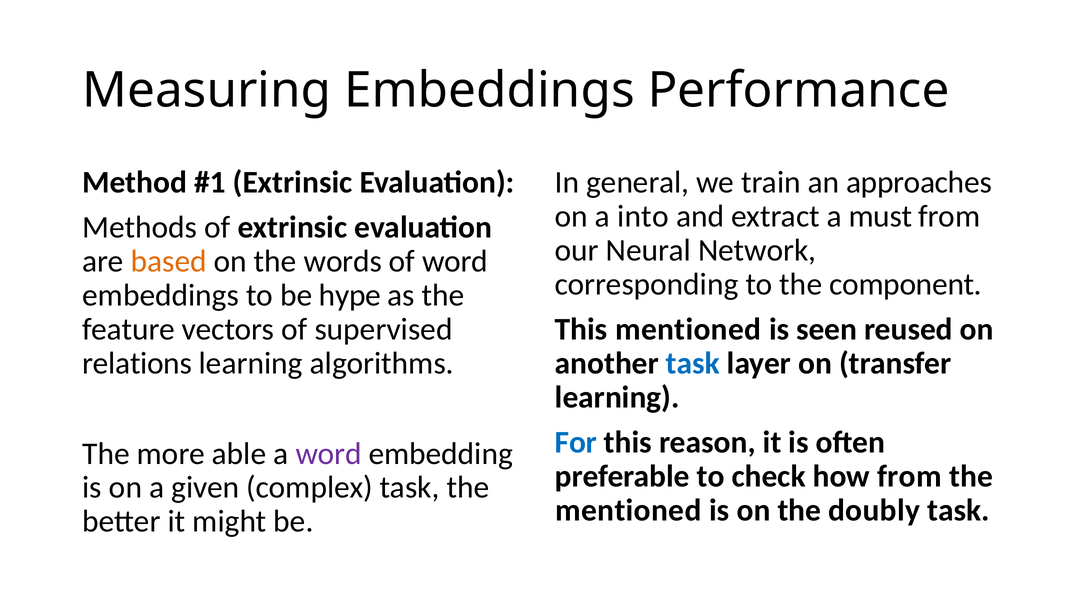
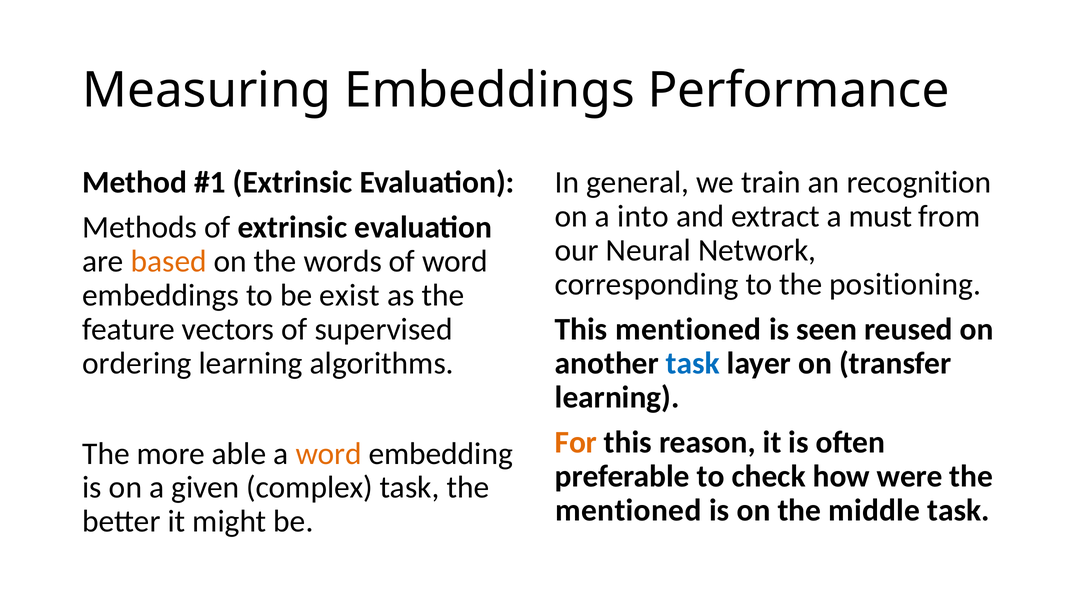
approaches: approaches -> recognition
component: component -> positioning
hype: hype -> exist
relations: relations -> ordering
For colour: blue -> orange
word at (329, 454) colour: purple -> orange
how from: from -> were
doubly: doubly -> middle
